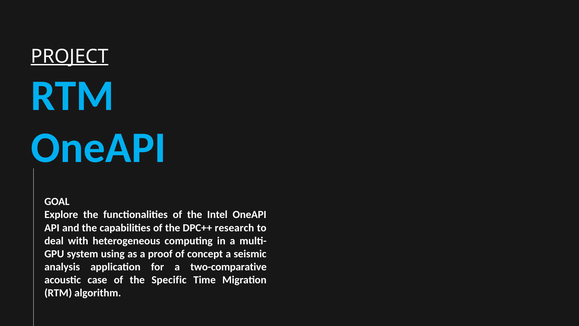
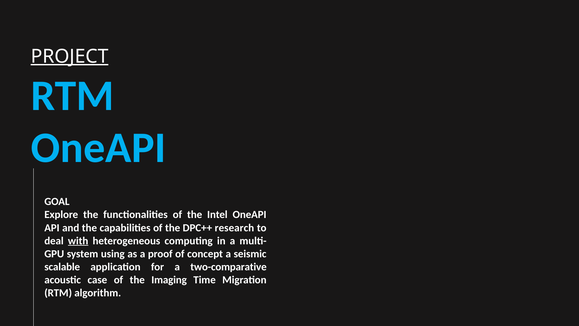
with underline: none -> present
analysis: analysis -> scalable
Specific: Specific -> Imaging
